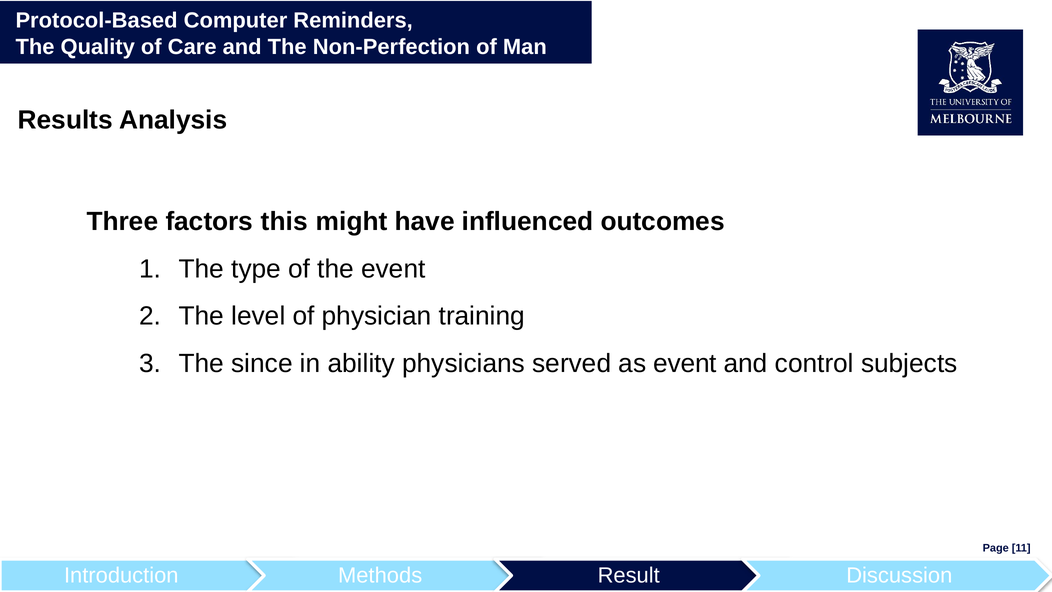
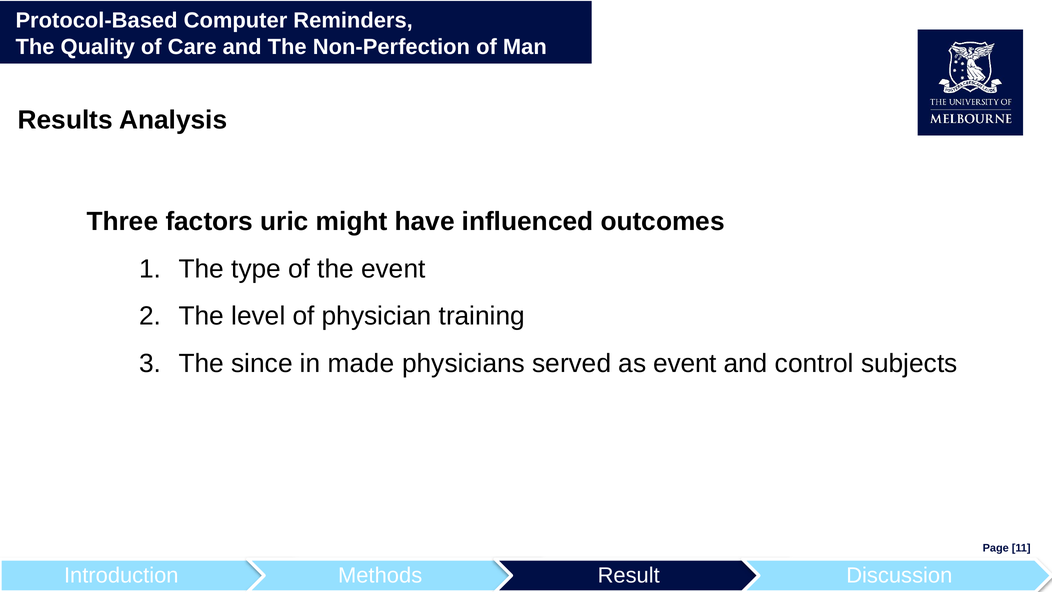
this: this -> uric
ability: ability -> made
